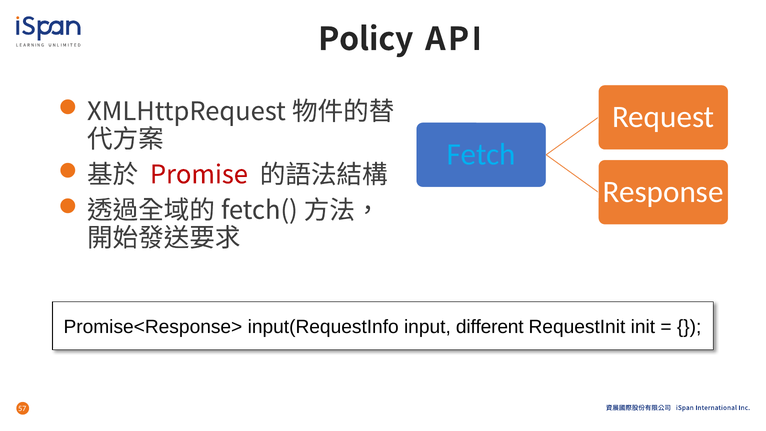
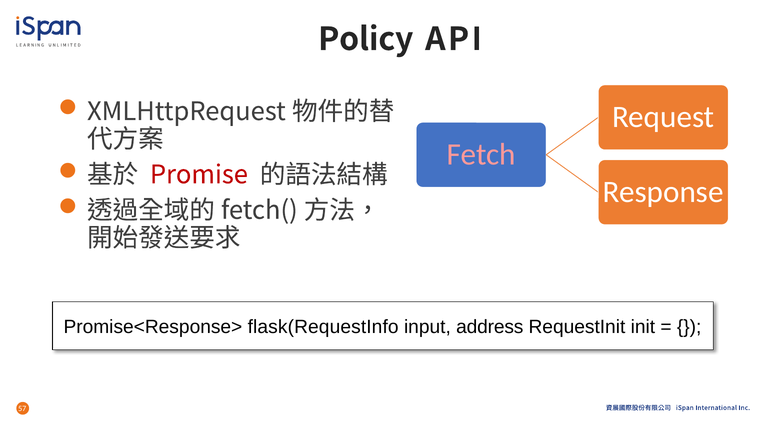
Fetch colour: light blue -> pink
input(RequestInfo: input(RequestInfo -> flask(RequestInfo
different: different -> address
